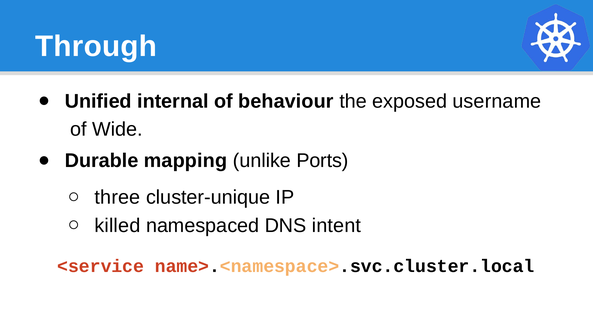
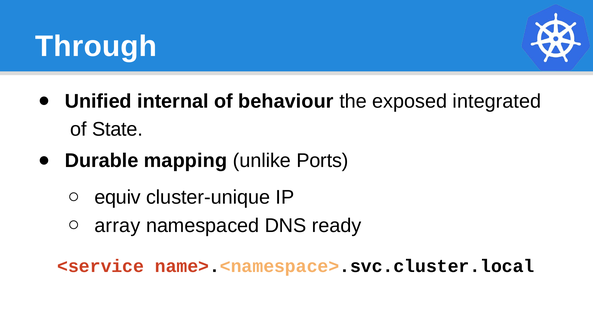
username: username -> integrated
Wide: Wide -> State
three: three -> equiv
killed: killed -> array
intent: intent -> ready
